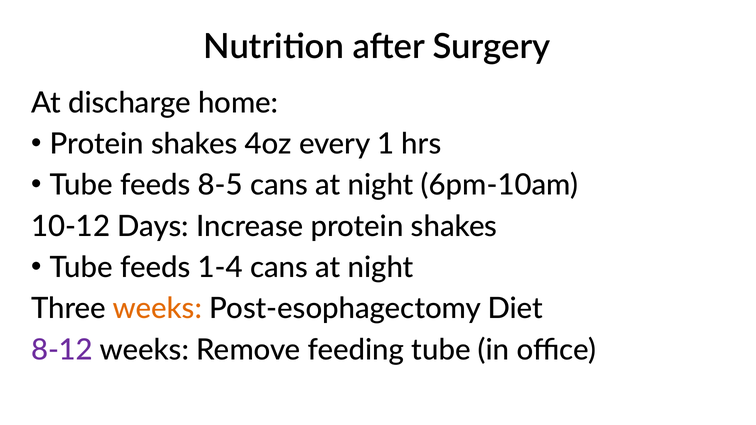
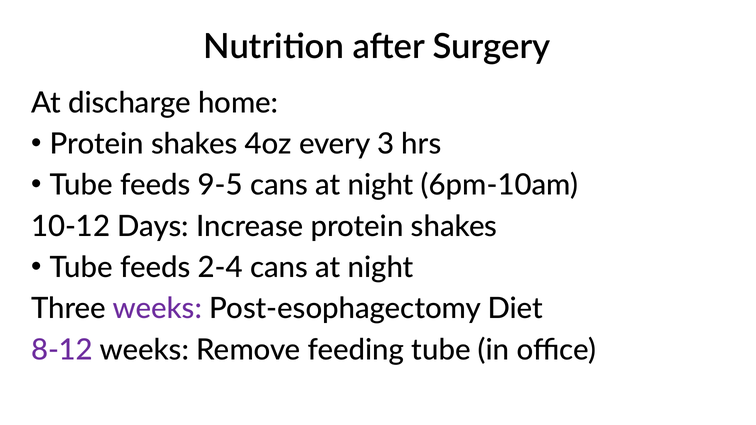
1: 1 -> 3
8-5: 8-5 -> 9-5
1-4: 1-4 -> 2-4
weeks at (157, 309) colour: orange -> purple
